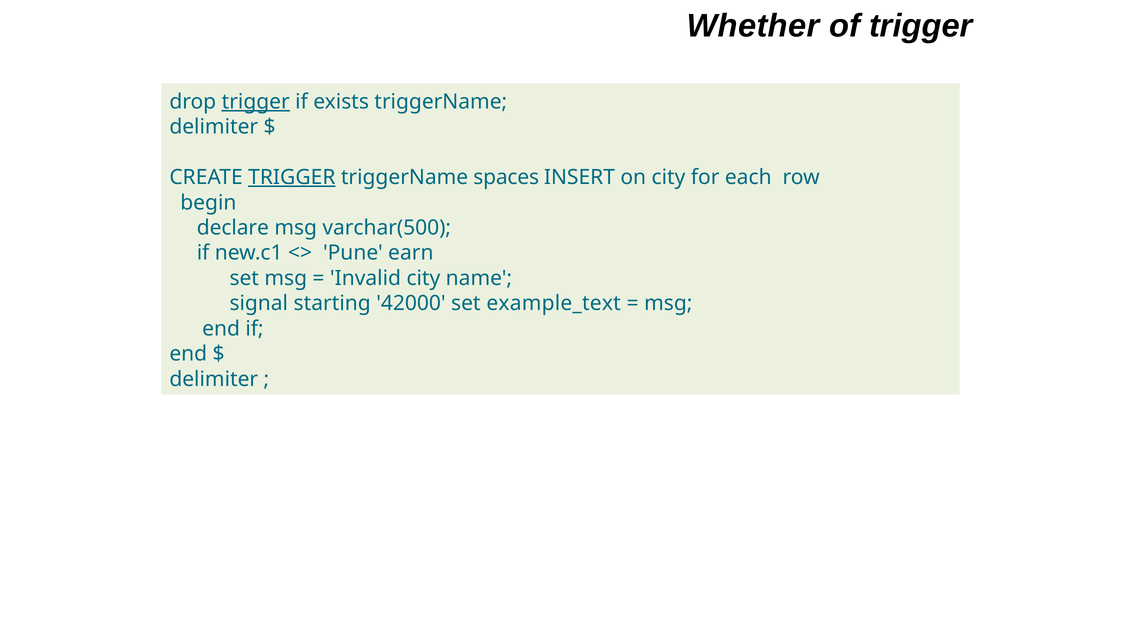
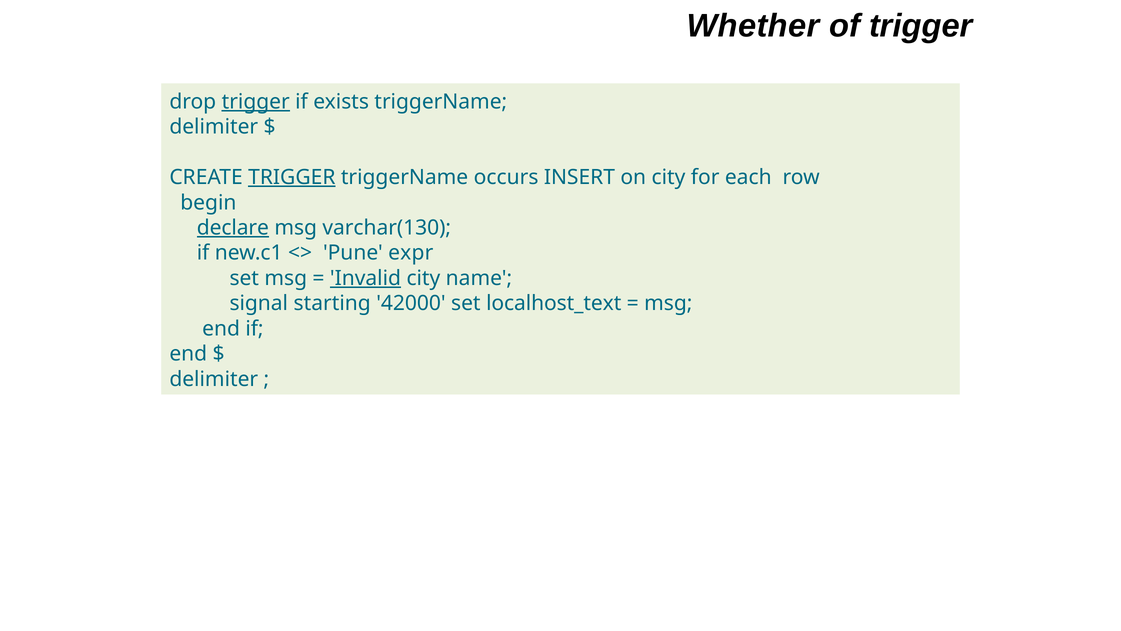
spaces: spaces -> occurs
declare underline: none -> present
varchar(500: varchar(500 -> varchar(130
earn: earn -> expr
Invalid underline: none -> present
example_text: example_text -> localhost_text
